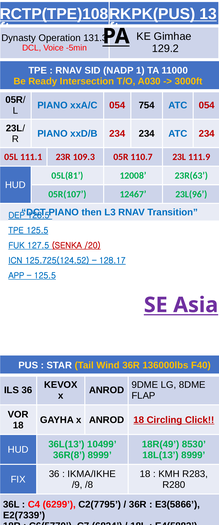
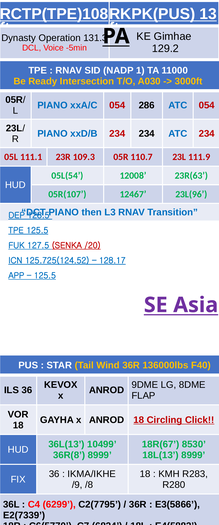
754: 754 -> 286
05L(81: 05L(81 -> 05L(54
18R(49: 18R(49 -> 18R(67
